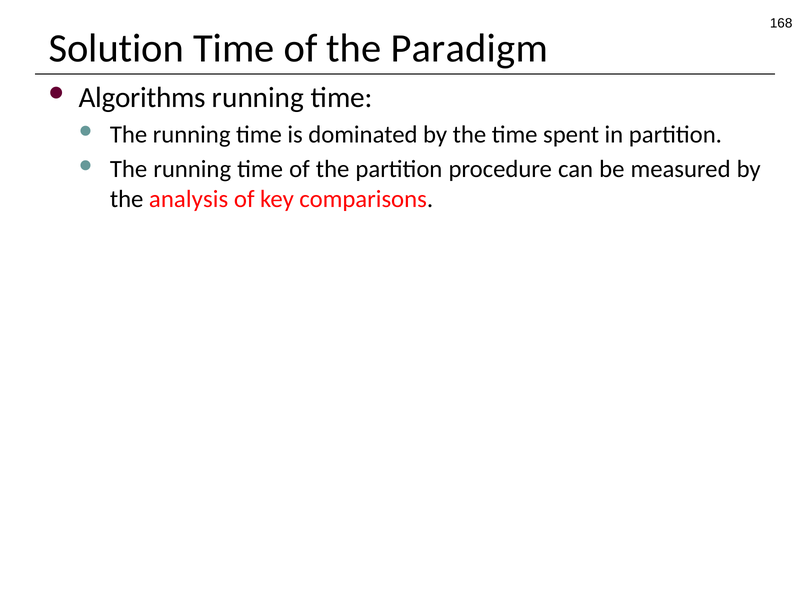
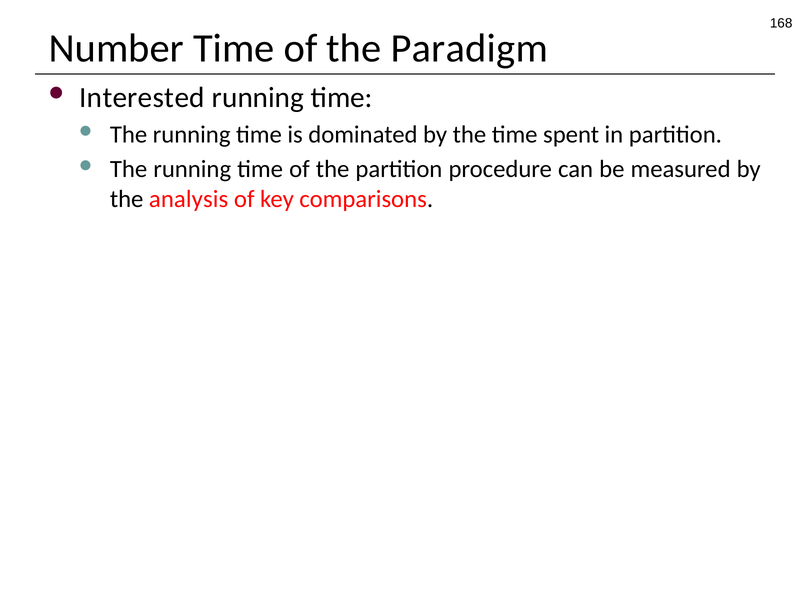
Solution: Solution -> Number
Algorithms: Algorithms -> Interested
